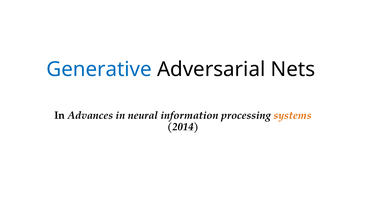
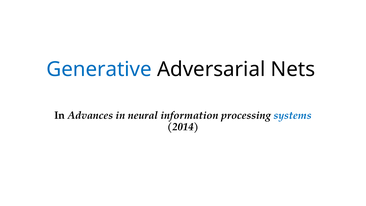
systems colour: orange -> blue
